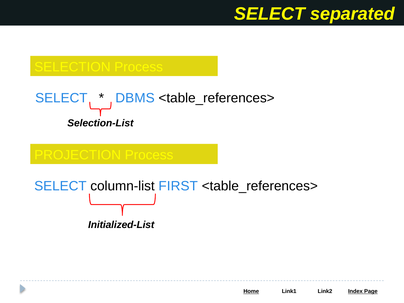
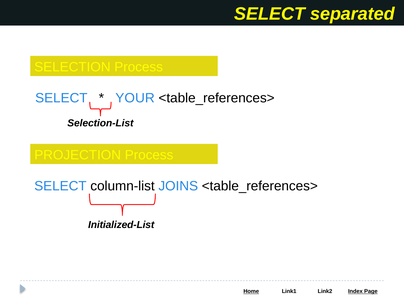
DBMS: DBMS -> YOUR
FIRST: FIRST -> JOINS
